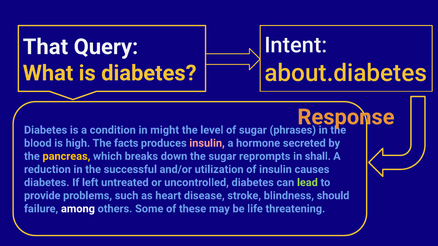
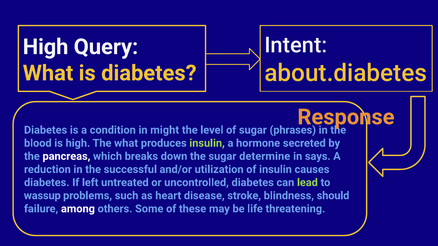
That at (45, 47): That -> High
The facts: facts -> what
insulin at (207, 143) colour: pink -> light green
pancreas colour: yellow -> white
reprompts: reprompts -> determine
shall: shall -> says
provide: provide -> wassup
